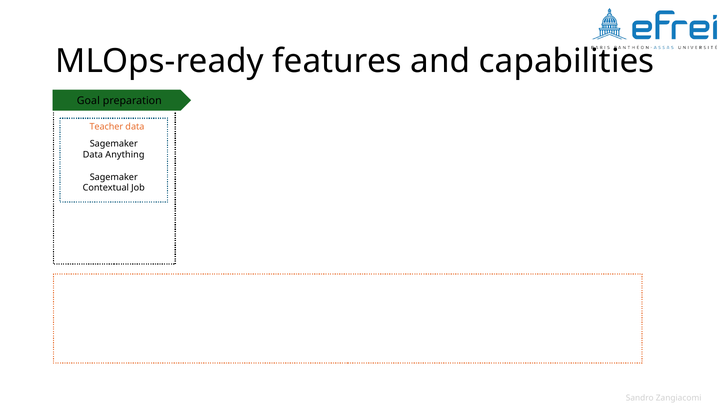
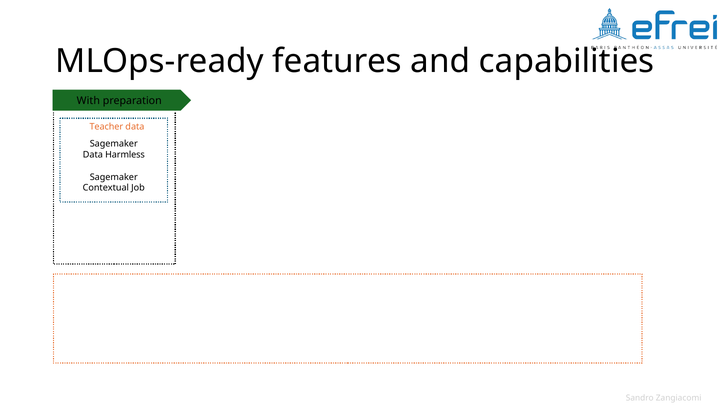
Goal: Goal -> With
Anything: Anything -> Harmless
